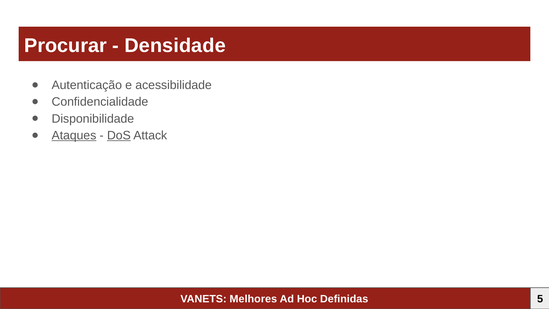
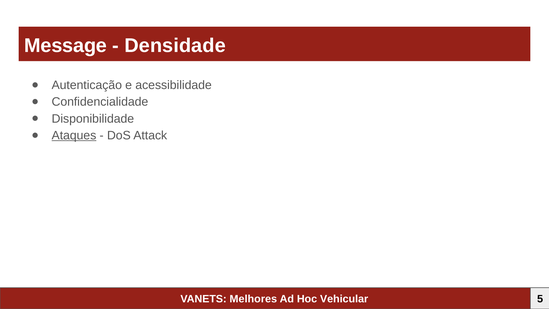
Procurar: Procurar -> Message
DoS underline: present -> none
Definidas: Definidas -> Vehicular
